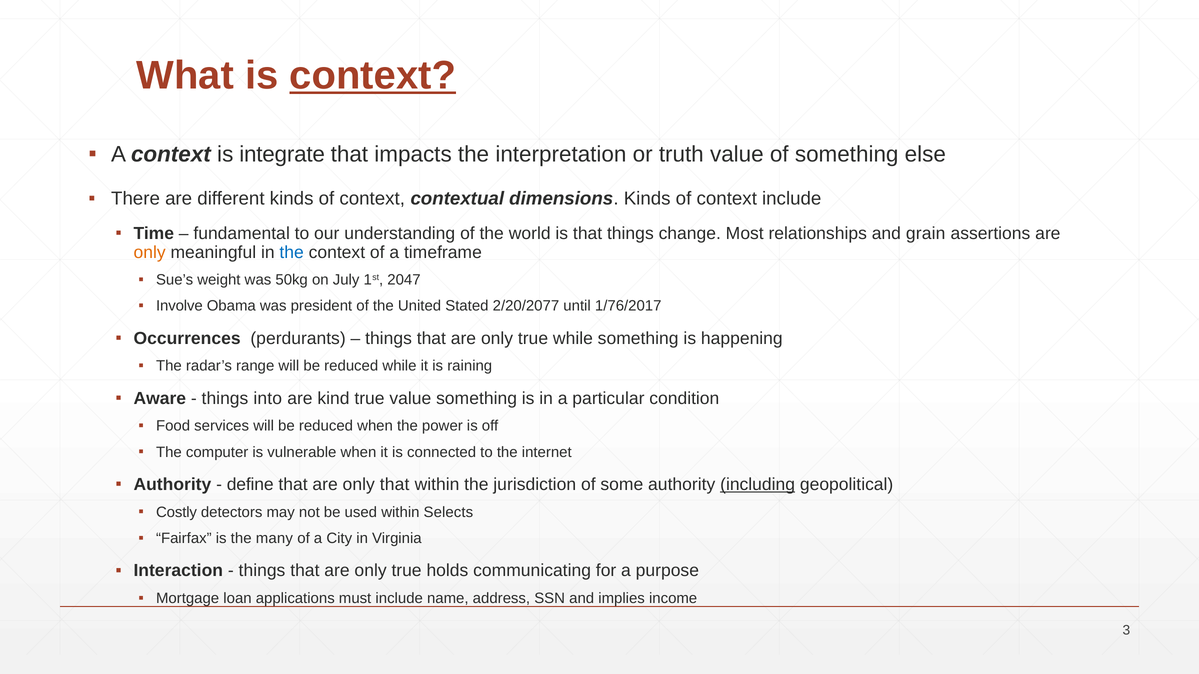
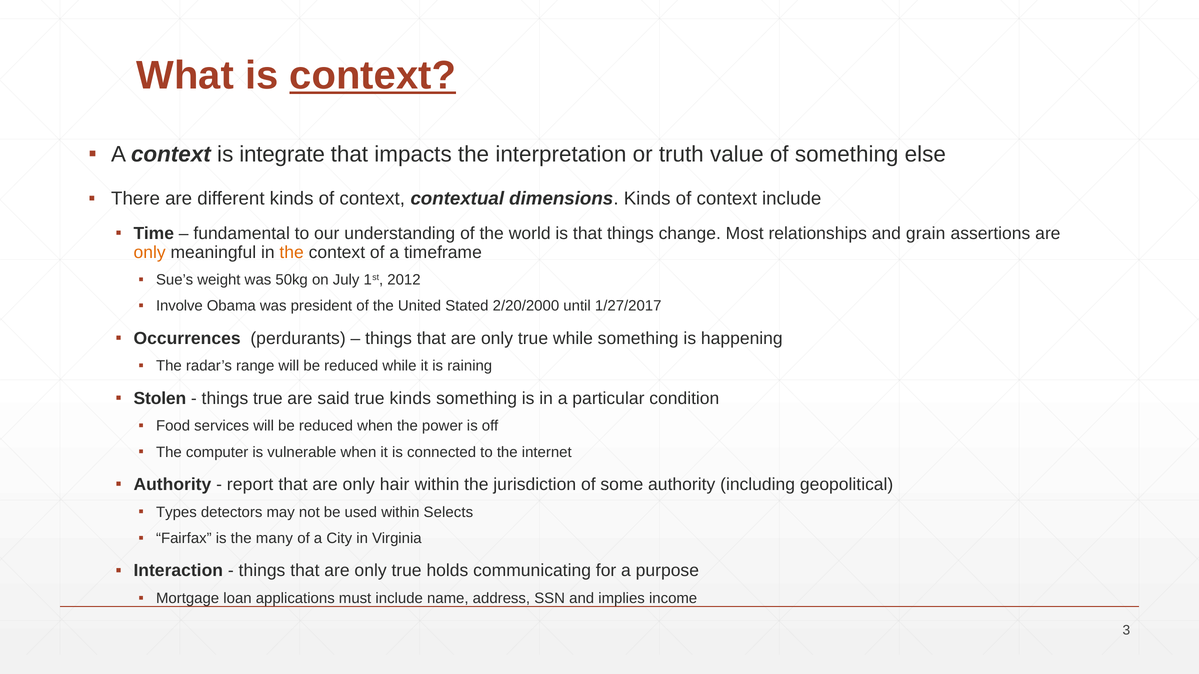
the at (292, 252) colour: blue -> orange
2047: 2047 -> 2012
2/20/2077: 2/20/2077 -> 2/20/2000
1/76/2017: 1/76/2017 -> 1/27/2017
Aware: Aware -> Stolen
things into: into -> true
kind: kind -> said
true value: value -> kinds
define: define -> report
only that: that -> hair
including underline: present -> none
Costly: Costly -> Types
